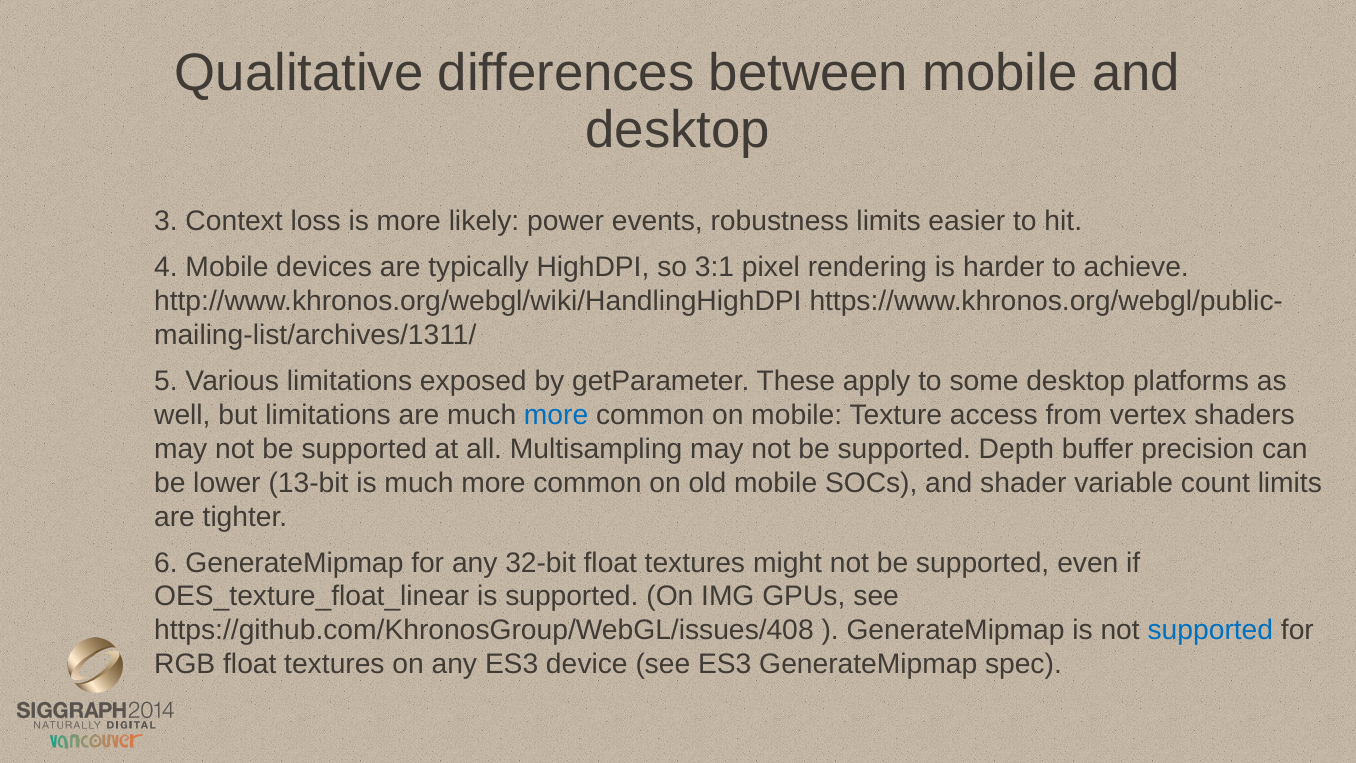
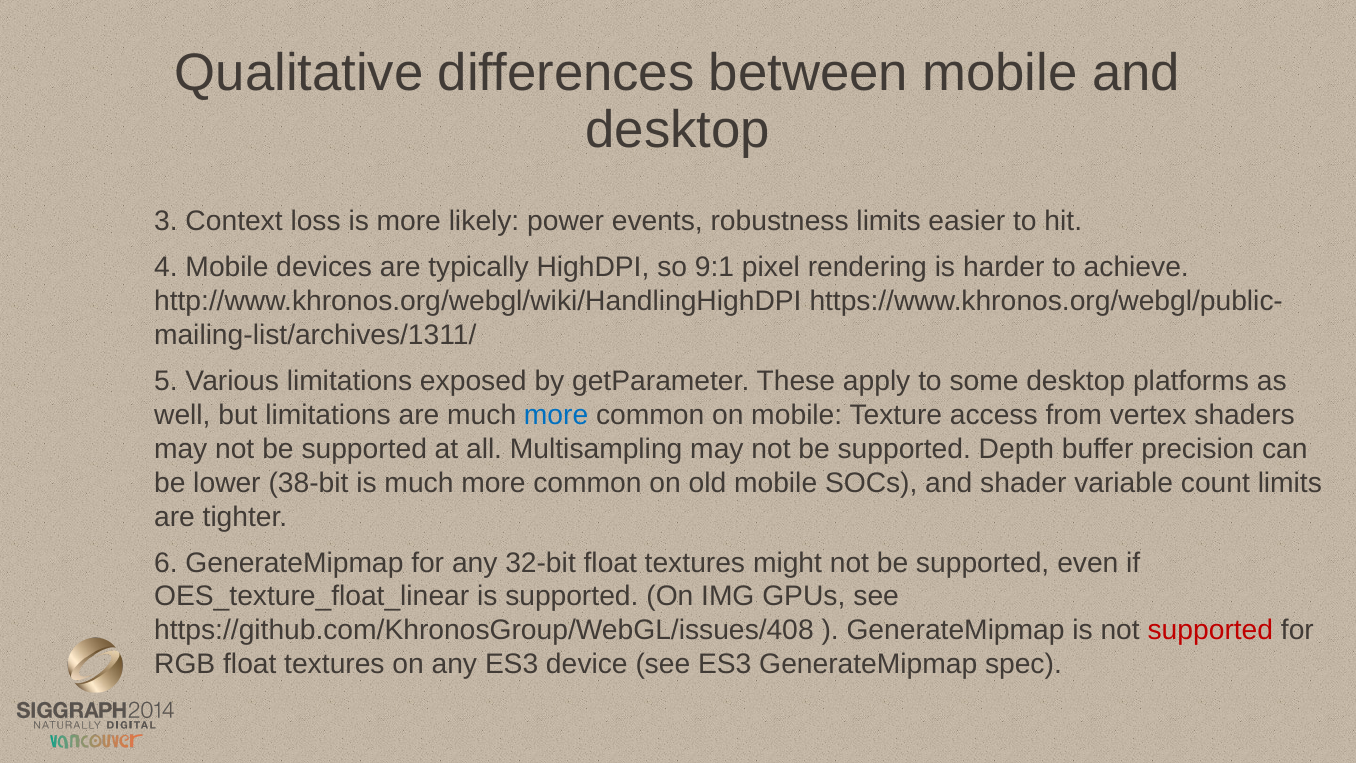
3:1: 3:1 -> 9:1
13-bit: 13-bit -> 38-bit
supported at (1210, 630) colour: blue -> red
